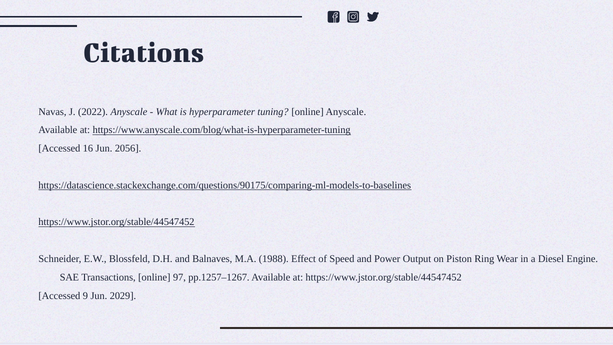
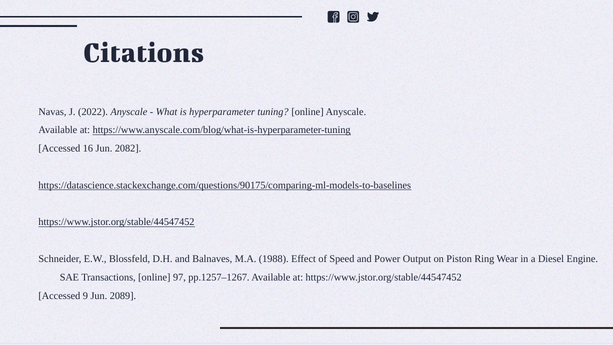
2056: 2056 -> 2082
2029: 2029 -> 2089
